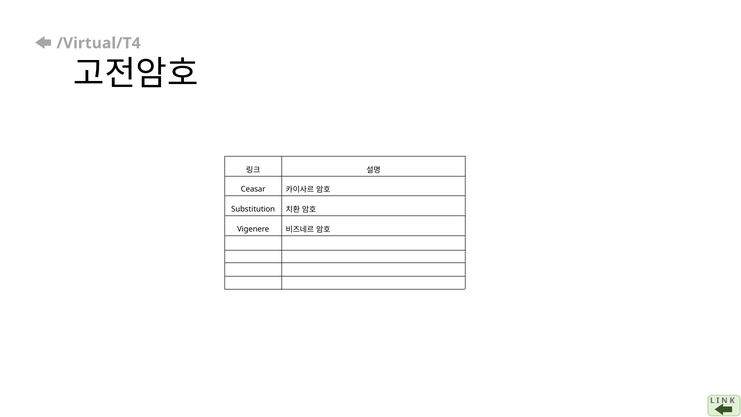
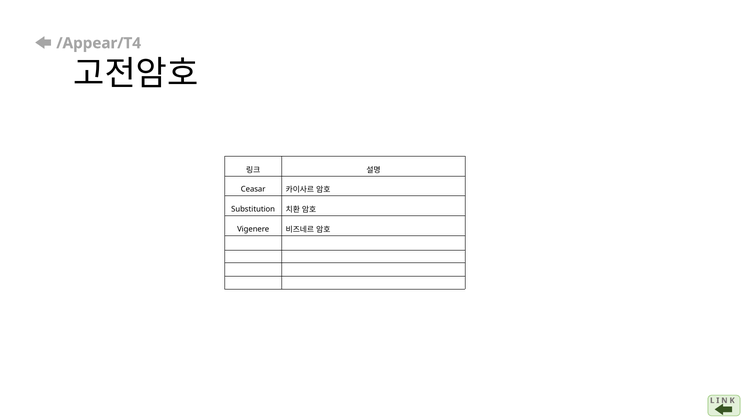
/Virtual/T4: /Virtual/T4 -> /Appear/T4
